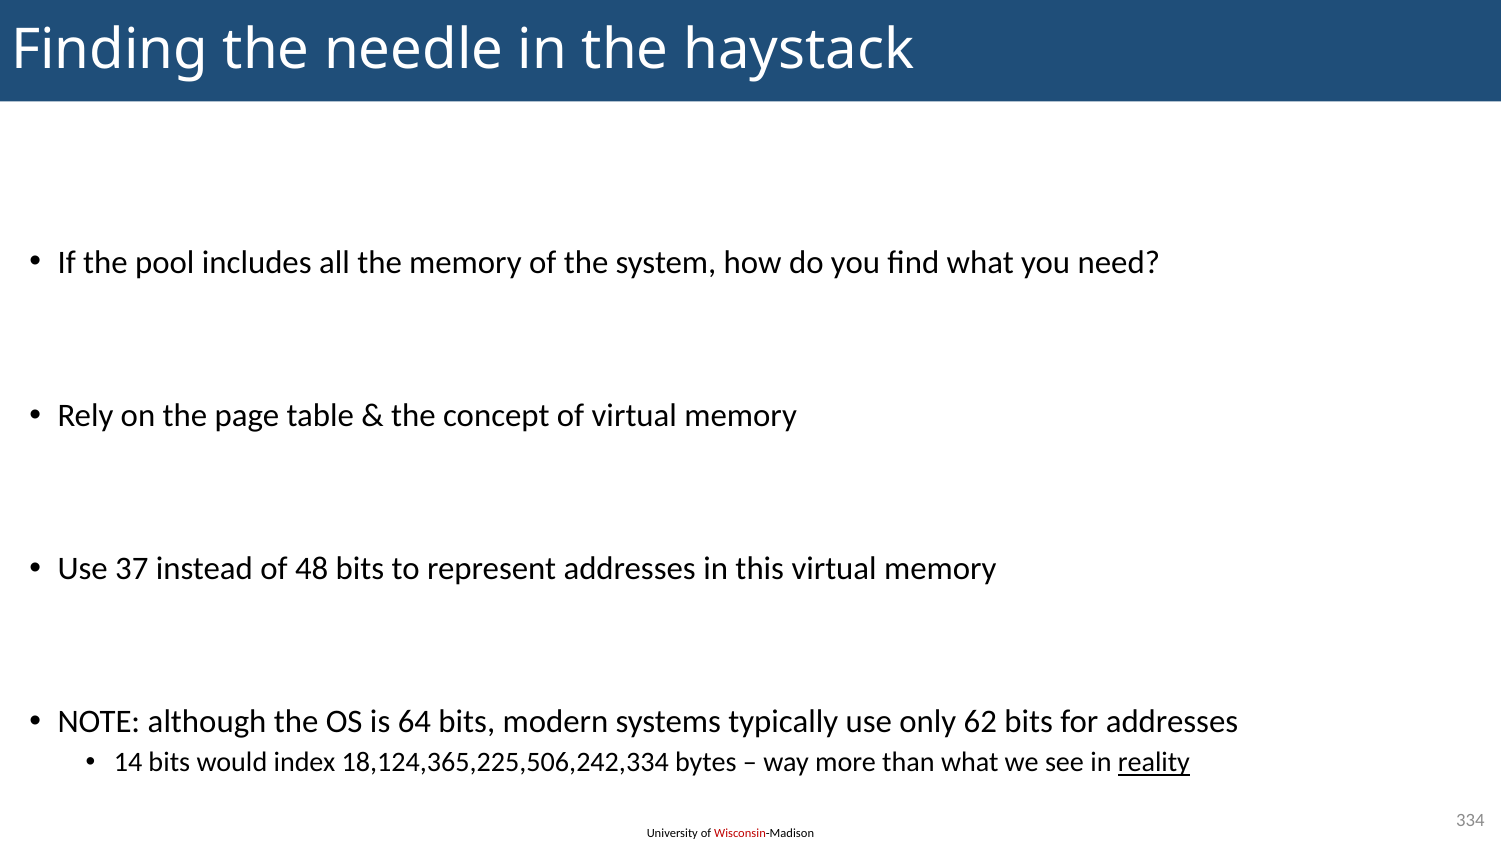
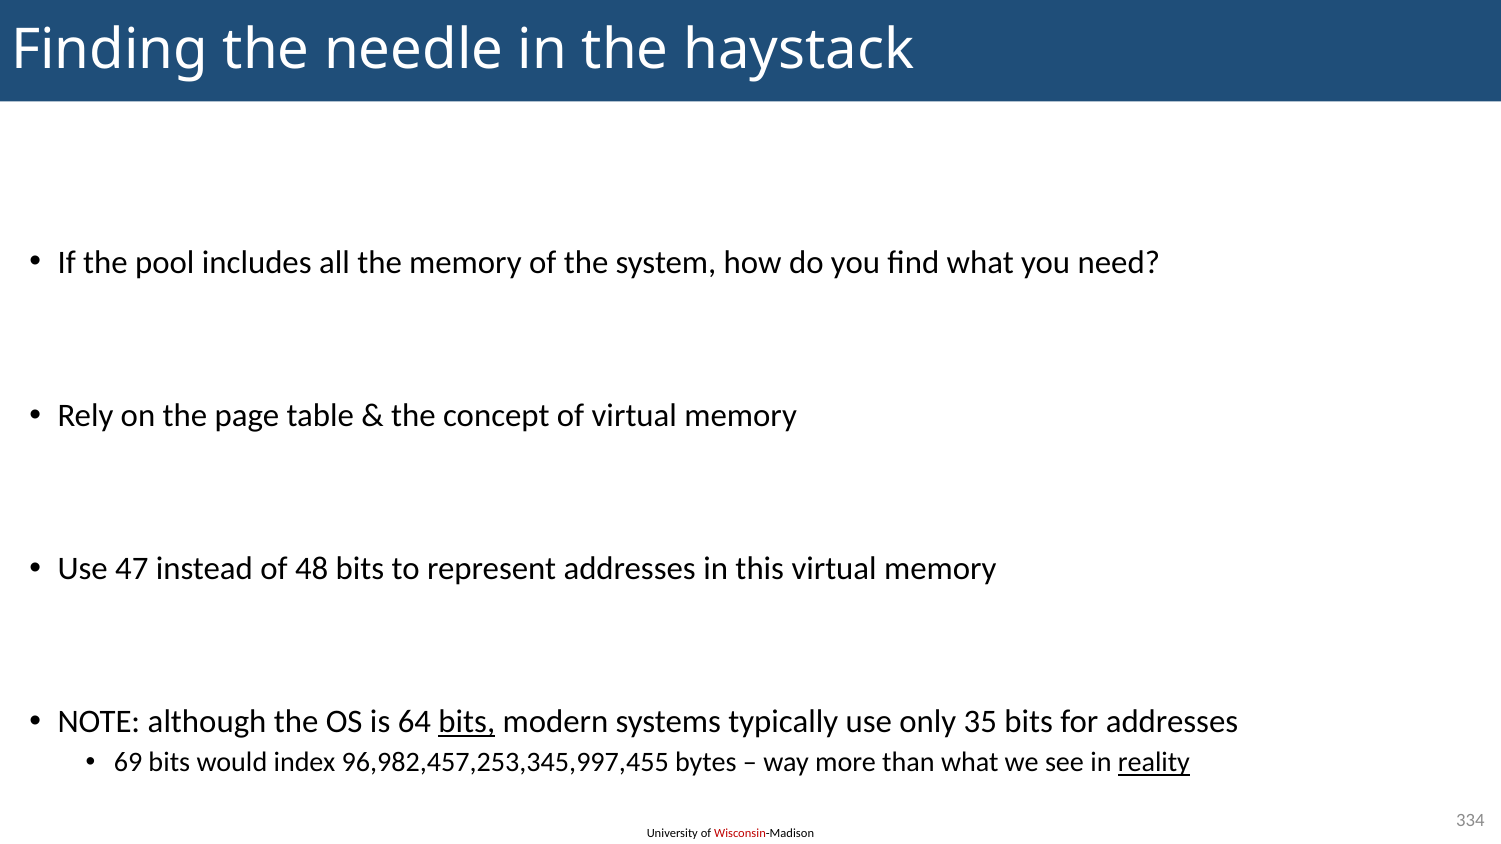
37: 37 -> 47
bits at (467, 722) underline: none -> present
62: 62 -> 35
14: 14 -> 69
18,124,365,225,506,242,334: 18,124,365,225,506,242,334 -> 96,982,457,253,345,997,455
